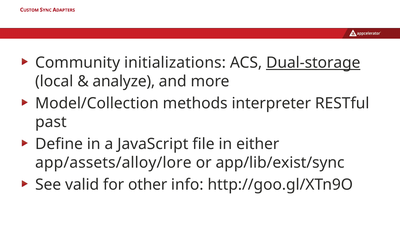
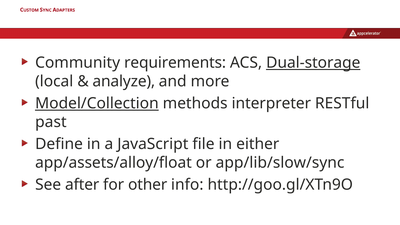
initializations: initializations -> requirements
Model/Collection underline: none -> present
app/assets/alloy/lore: app/assets/alloy/lore -> app/assets/alloy/float
app/lib/exist/sync: app/lib/exist/sync -> app/lib/slow/sync
valid: valid -> after
